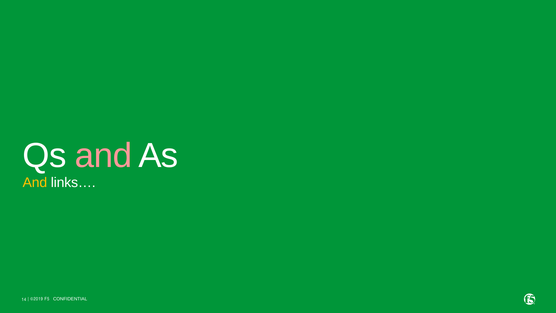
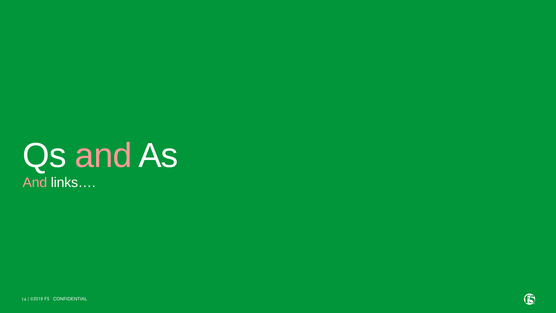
And at (35, 182) colour: yellow -> pink
